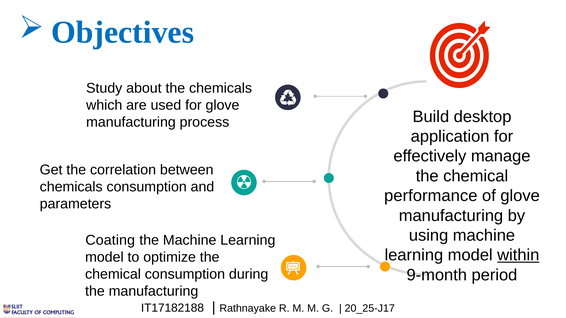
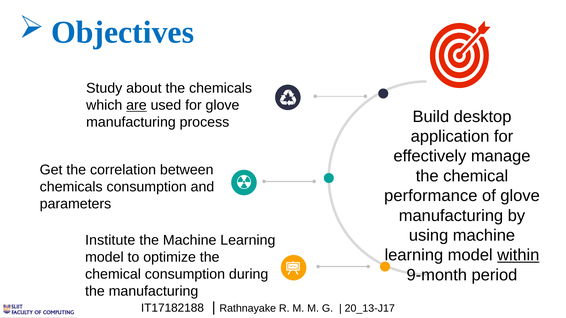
are underline: none -> present
Coating: Coating -> Institute
20_25-J17: 20_25-J17 -> 20_13-J17
